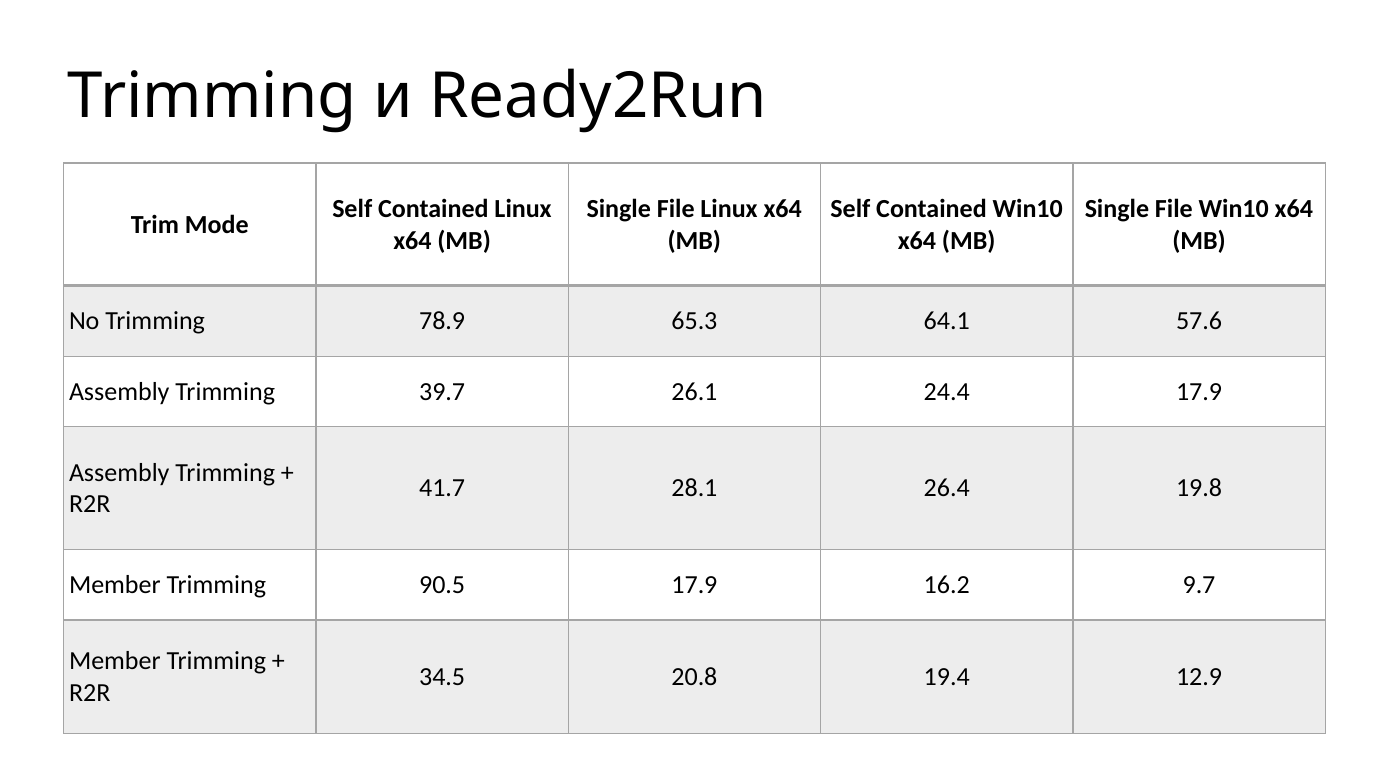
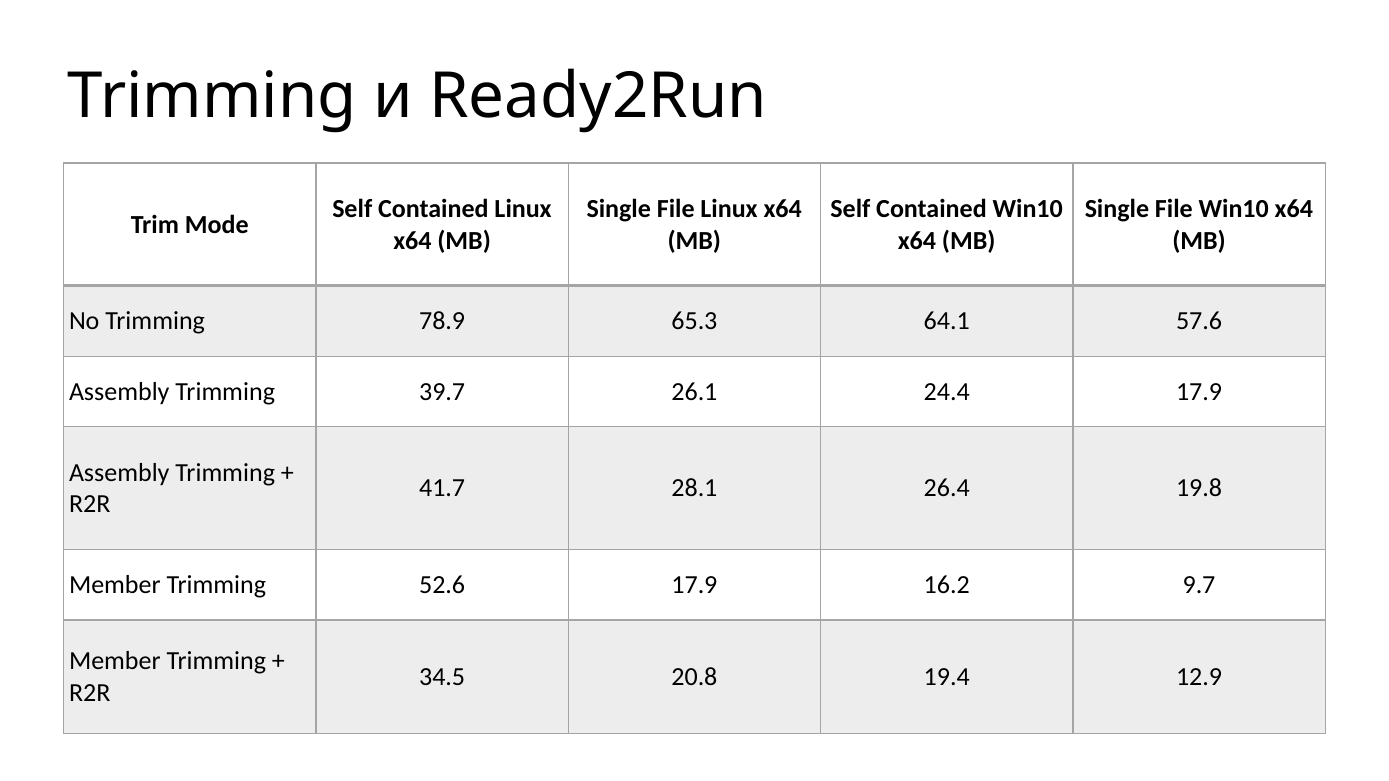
90.5: 90.5 -> 52.6
